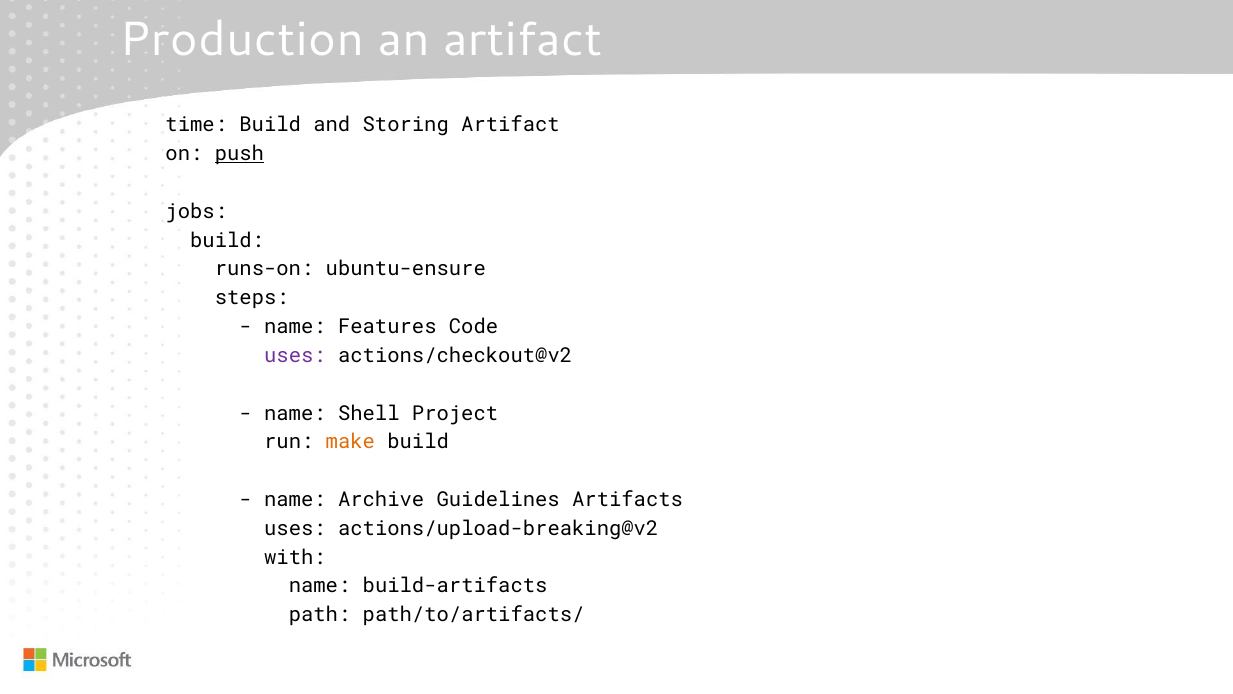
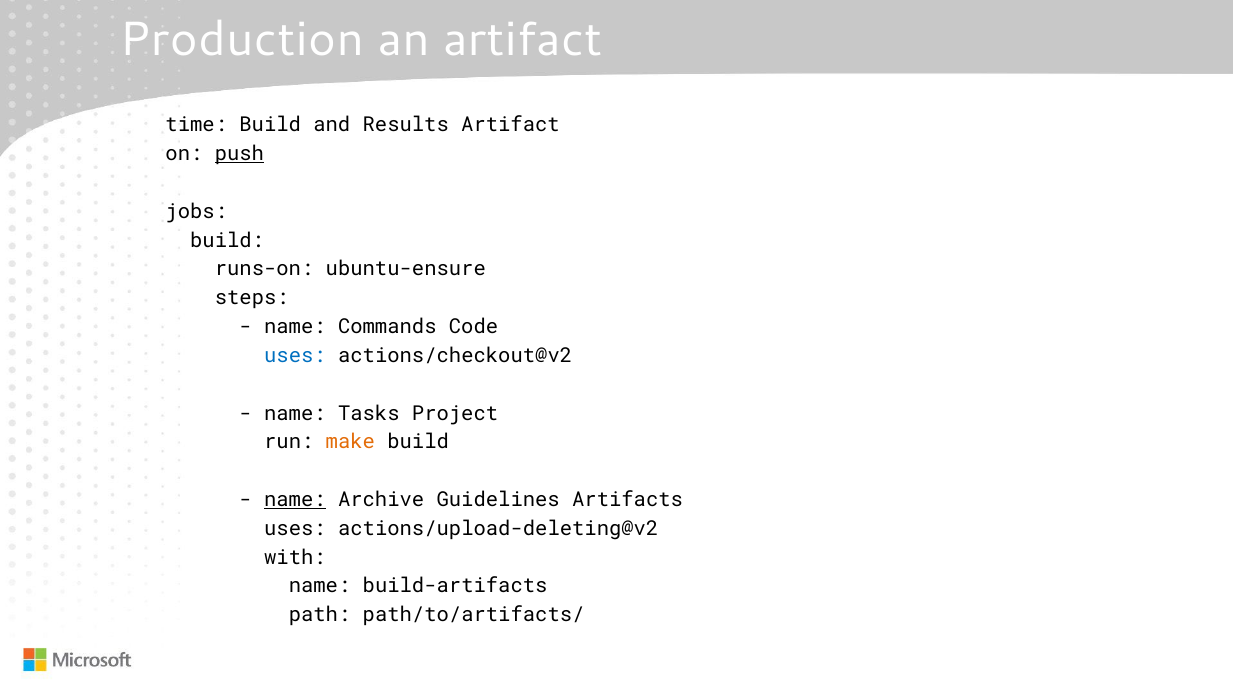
Storing: Storing -> Results
Features: Features -> Commands
uses at (295, 355) colour: purple -> blue
Shell: Shell -> Tasks
name at (295, 499) underline: none -> present
actions/upload-breaking@v2: actions/upload-breaking@v2 -> actions/upload-deleting@v2
